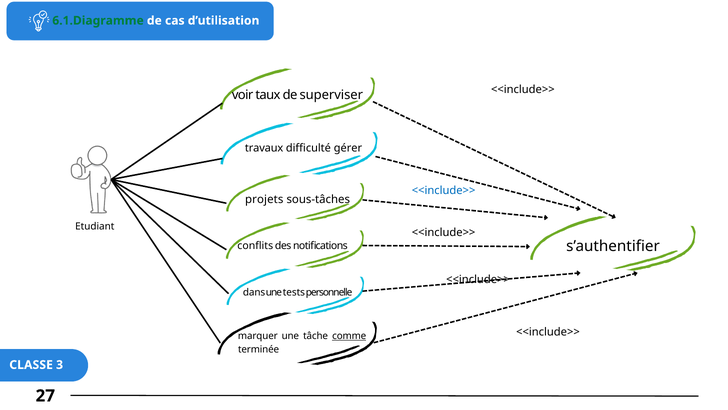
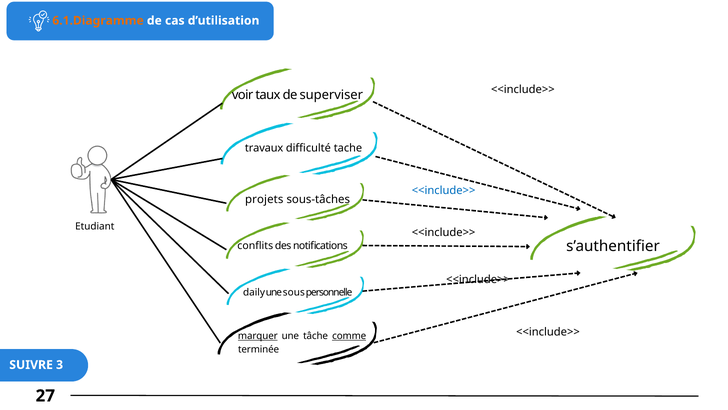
6.1.Diagramme colour: green -> orange
gérer: gérer -> tache
dans: dans -> daily
tests: tests -> sous
marquer underline: none -> present
CLASSE: CLASSE -> SUIVRE
